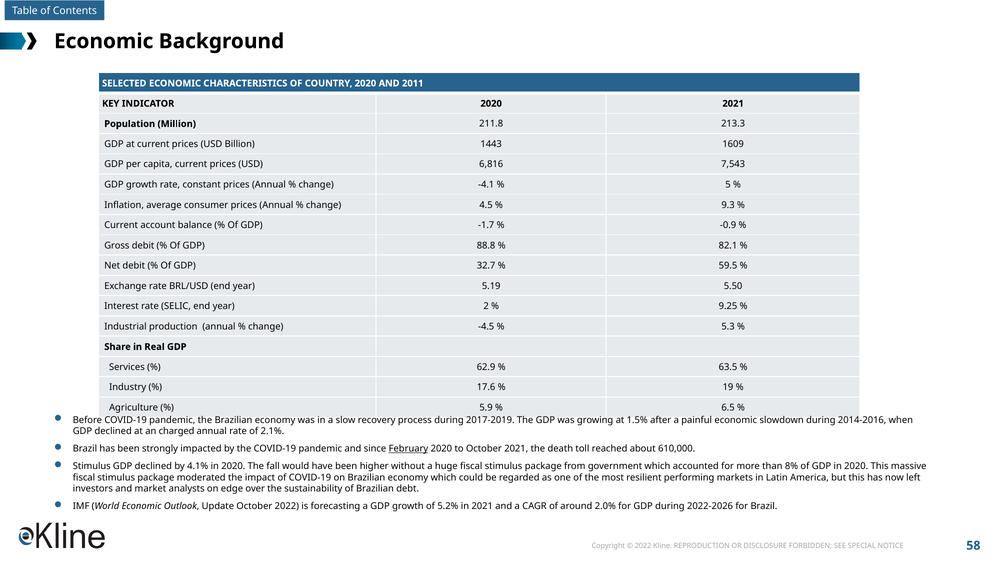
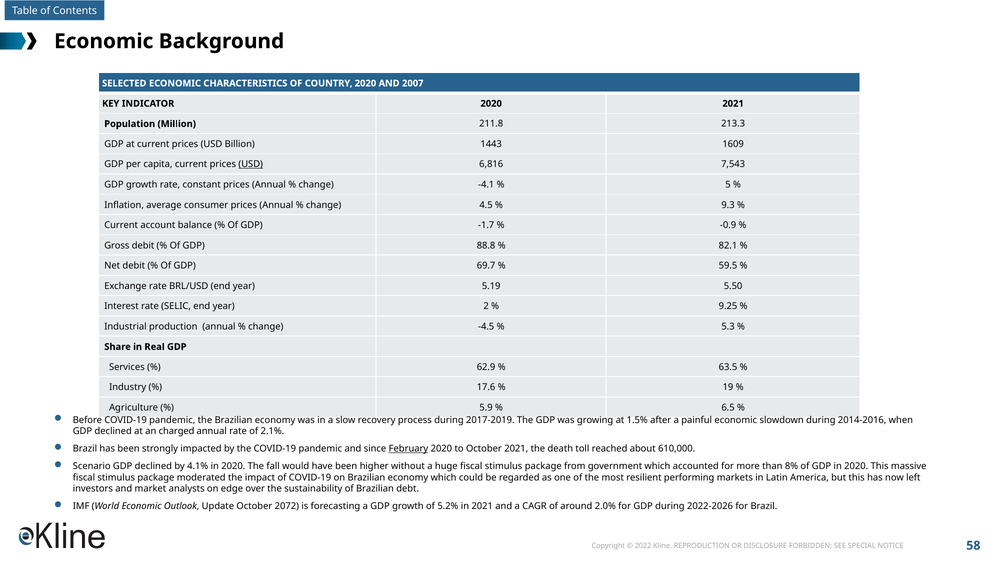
2011: 2011 -> 2007
USD at (251, 164) underline: none -> present
32.7: 32.7 -> 69.7
Stimulus at (92, 466): Stimulus -> Scenario
October 2022: 2022 -> 2072
